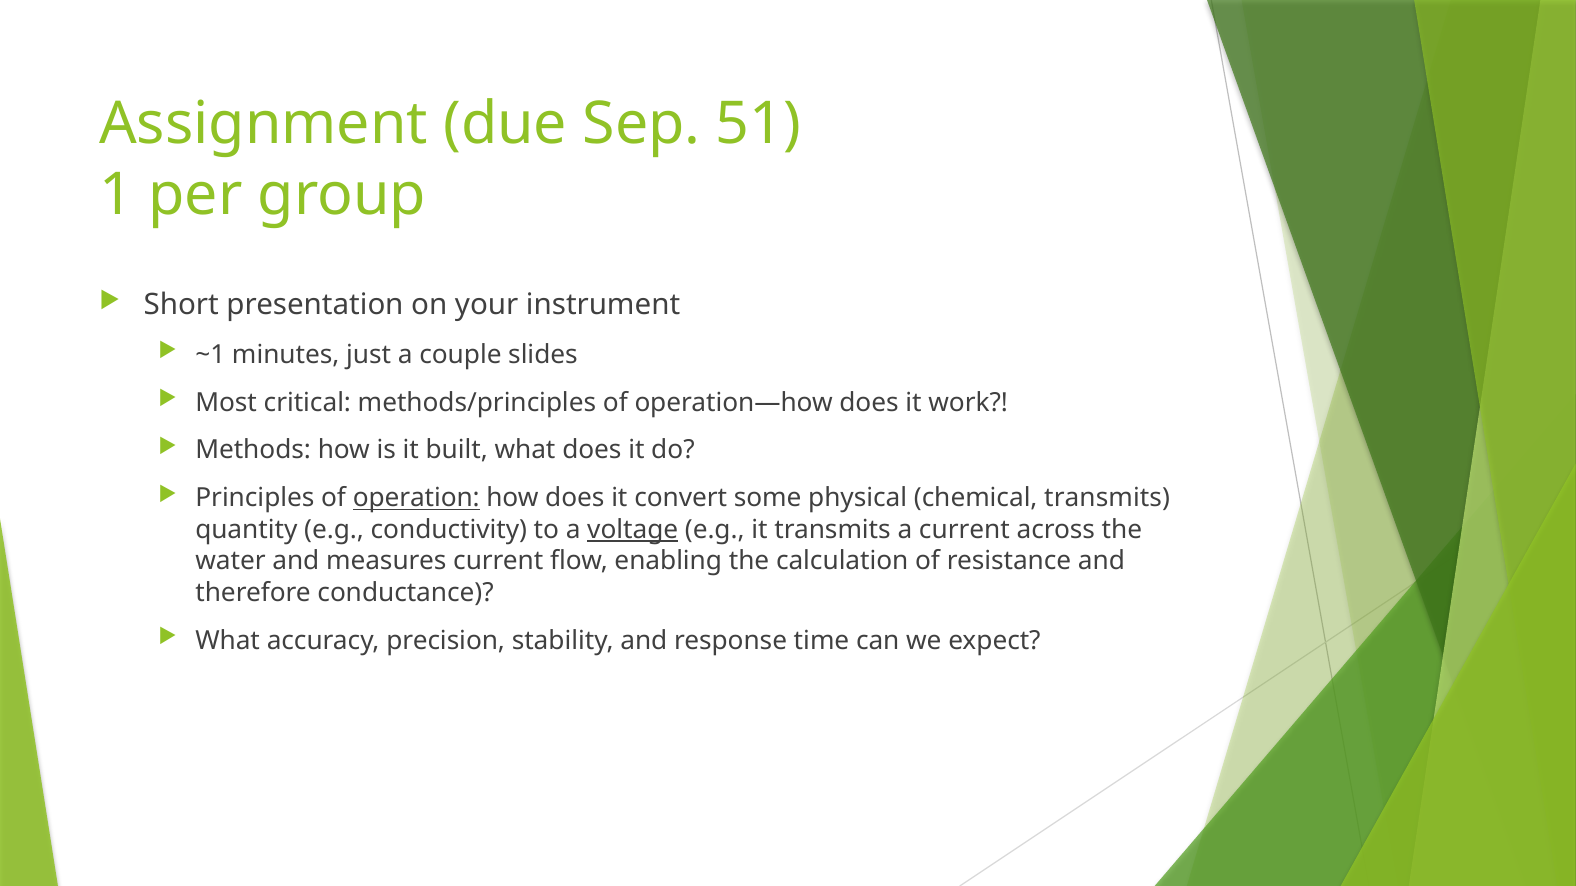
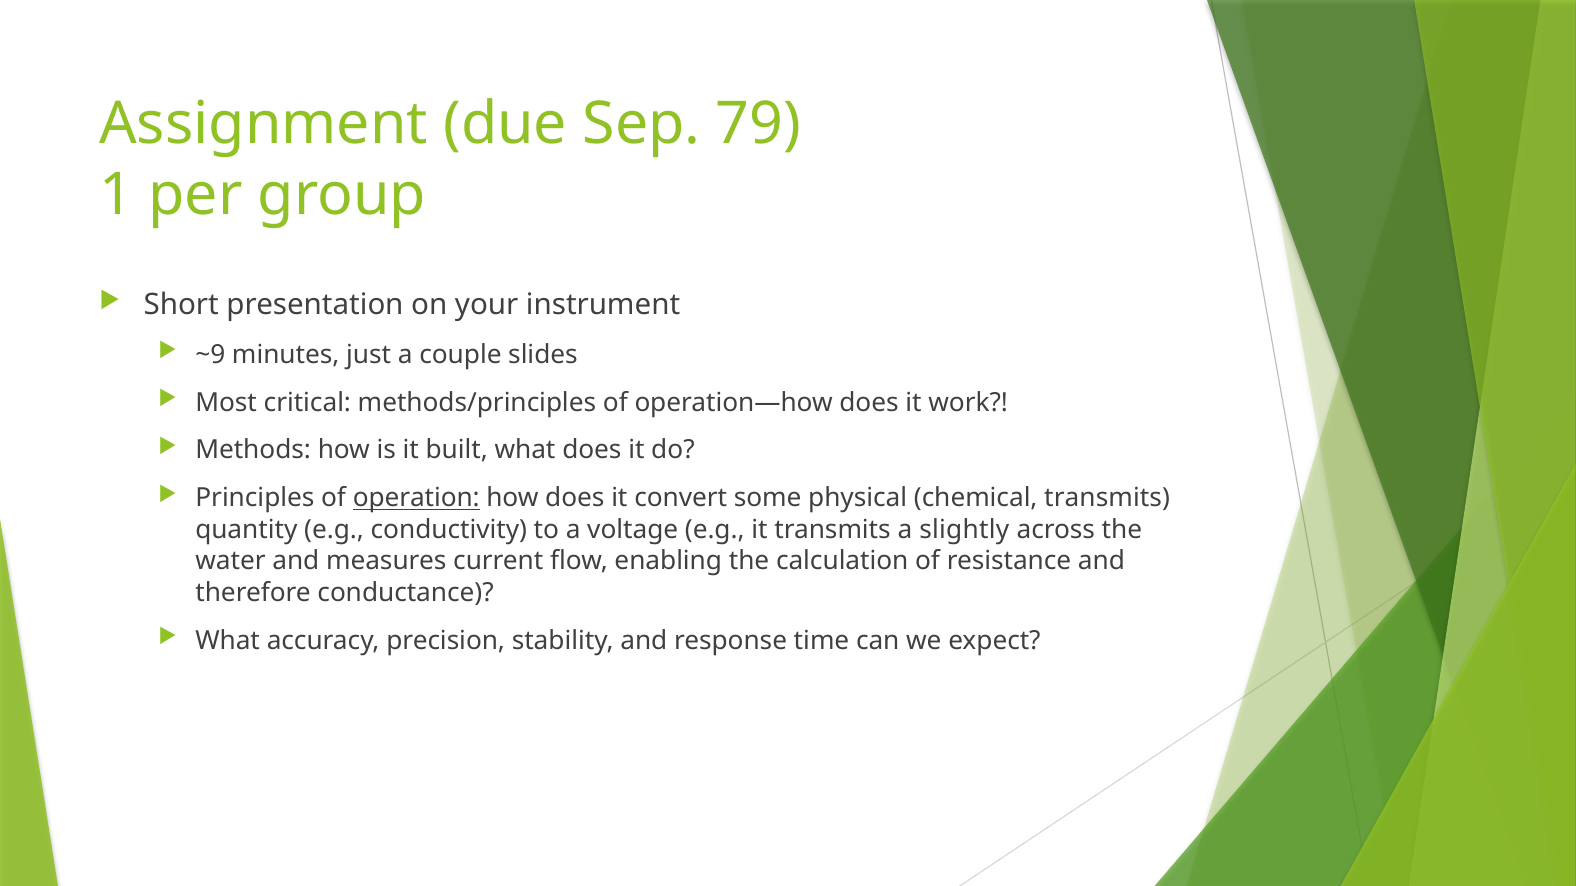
51: 51 -> 79
~1: ~1 -> ~9
voltage underline: present -> none
a current: current -> slightly
